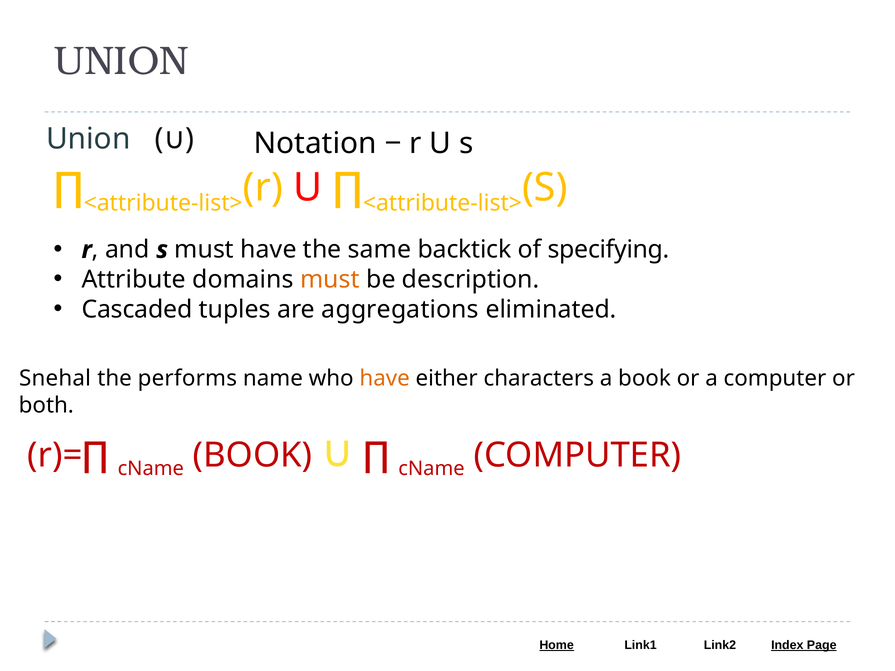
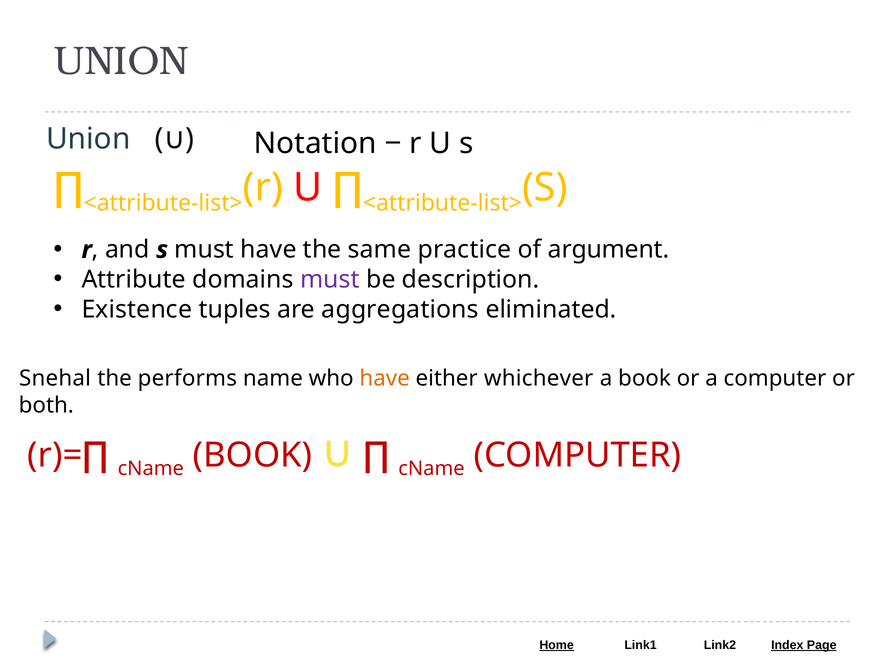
backtick: backtick -> practice
specifying: specifying -> argument
must at (330, 280) colour: orange -> purple
Cascaded: Cascaded -> Existence
characters: characters -> whichever
